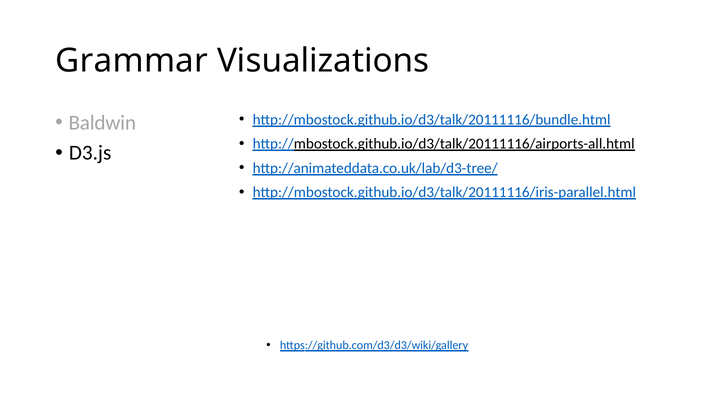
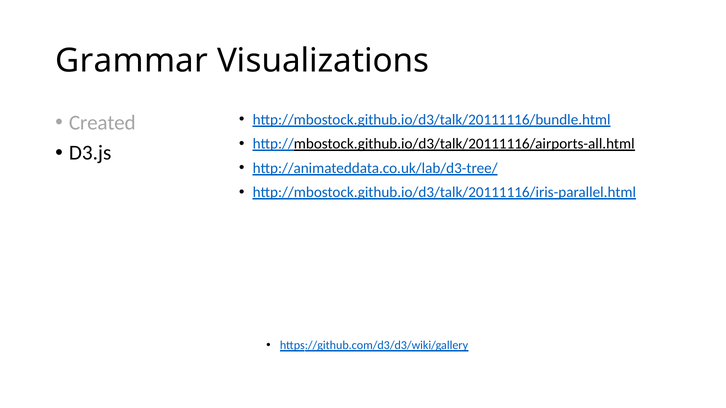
Baldwin: Baldwin -> Created
